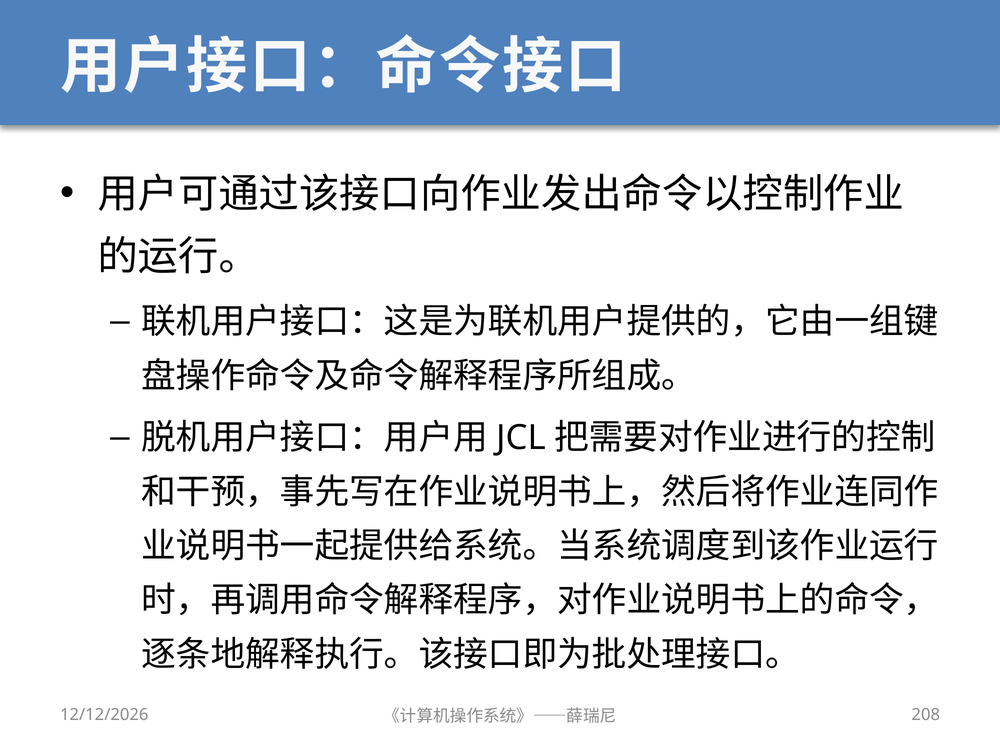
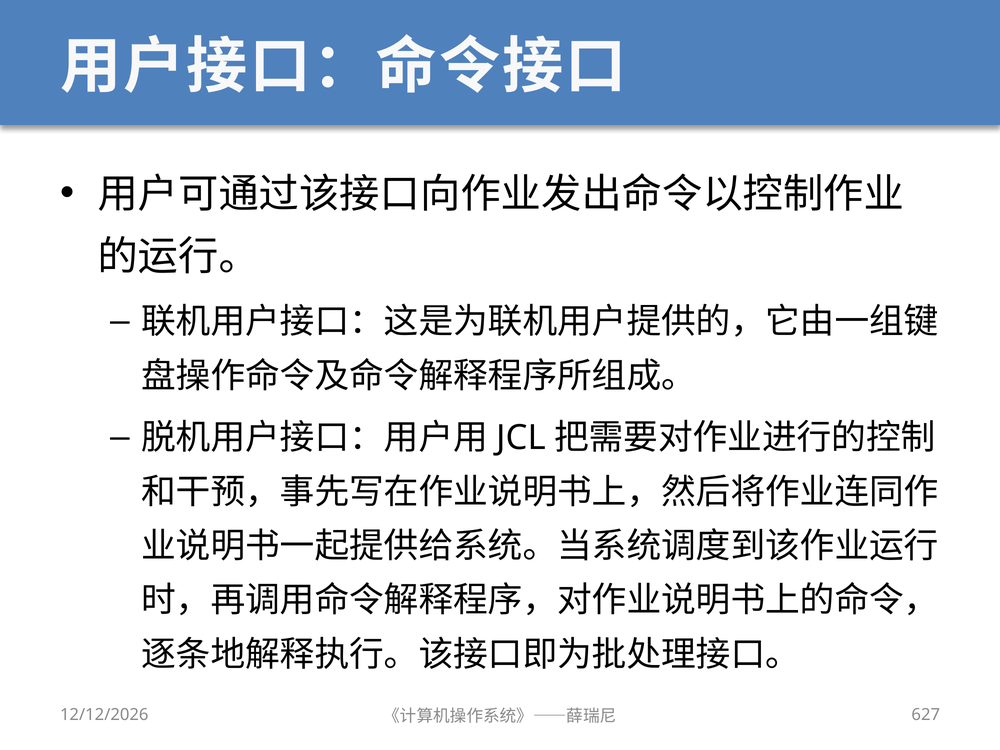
208: 208 -> 627
